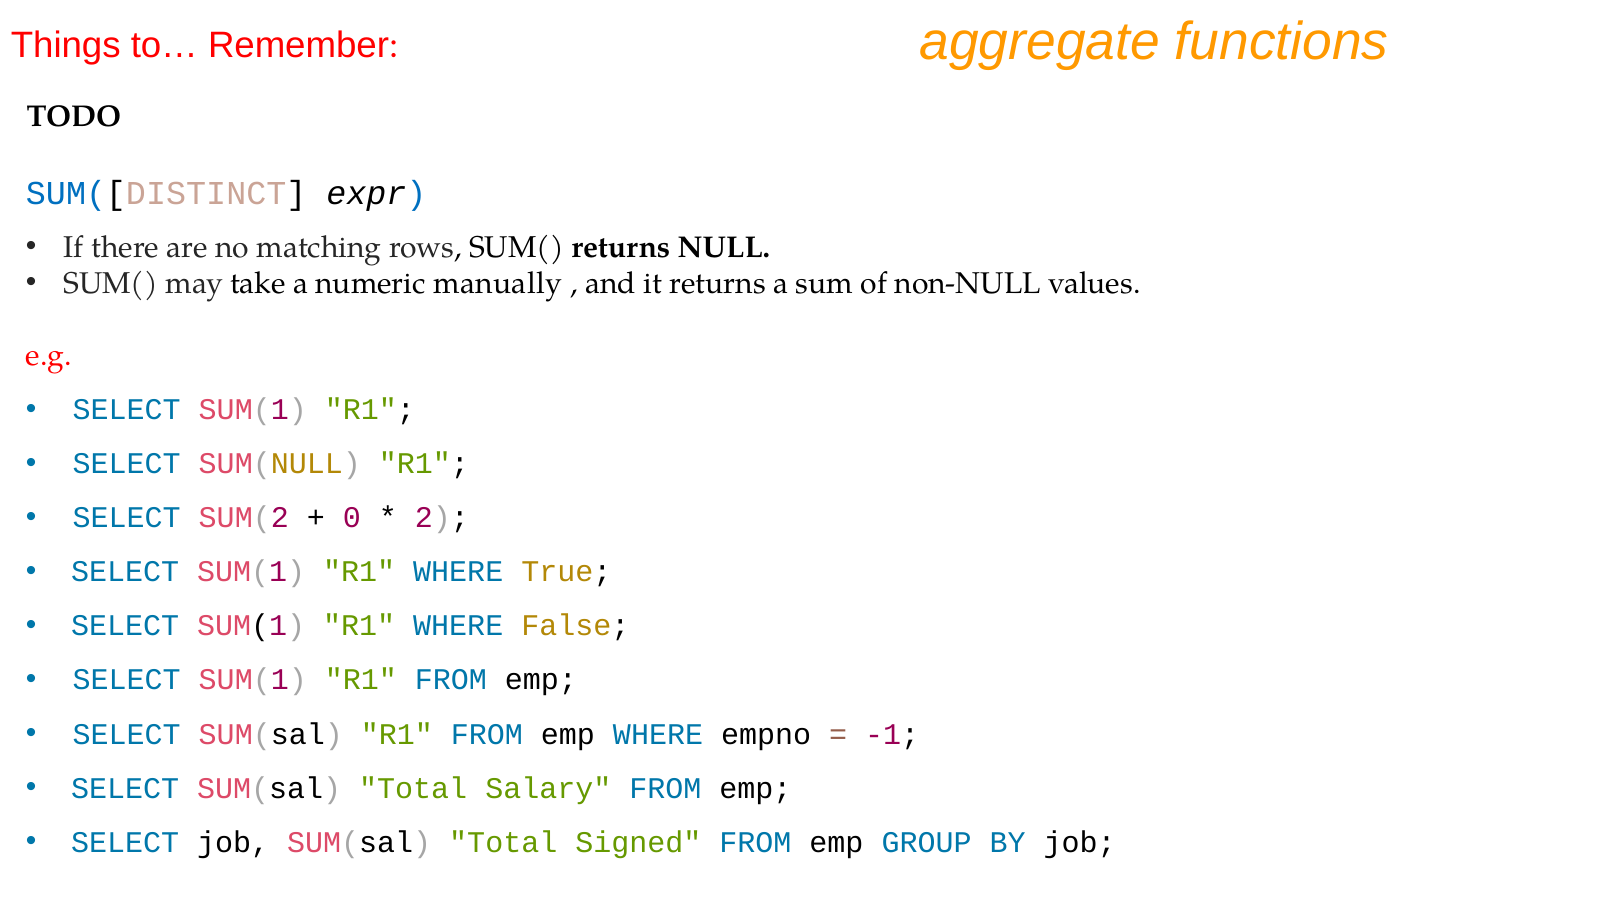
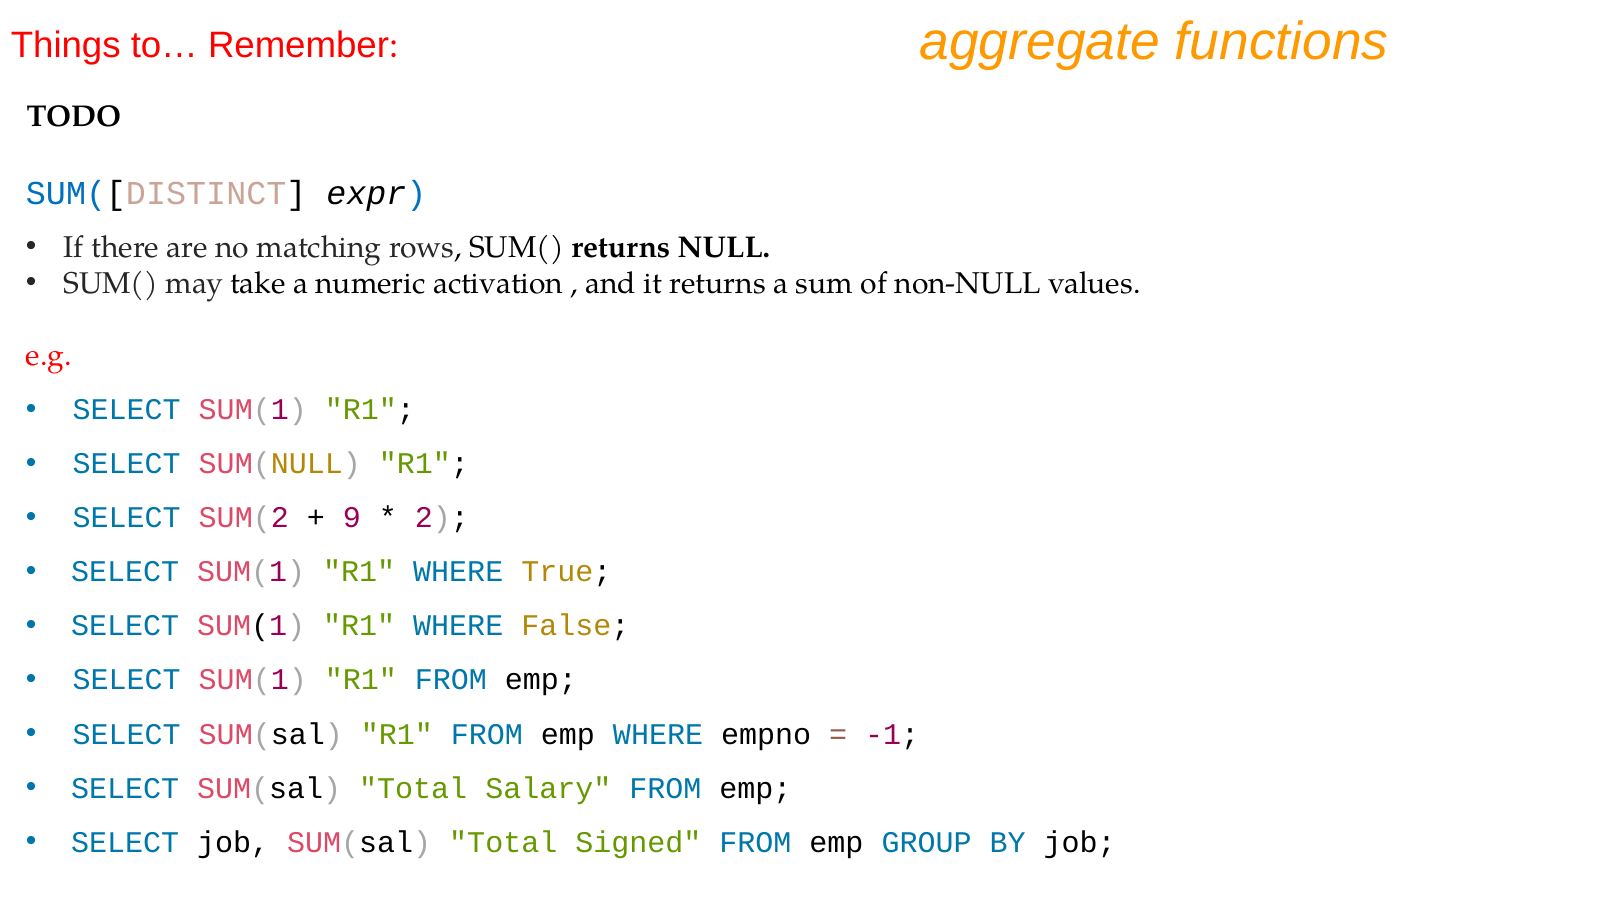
manually: manually -> activation
0: 0 -> 9
